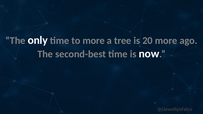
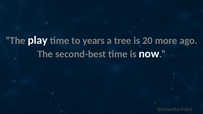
only: only -> play
to more: more -> years
